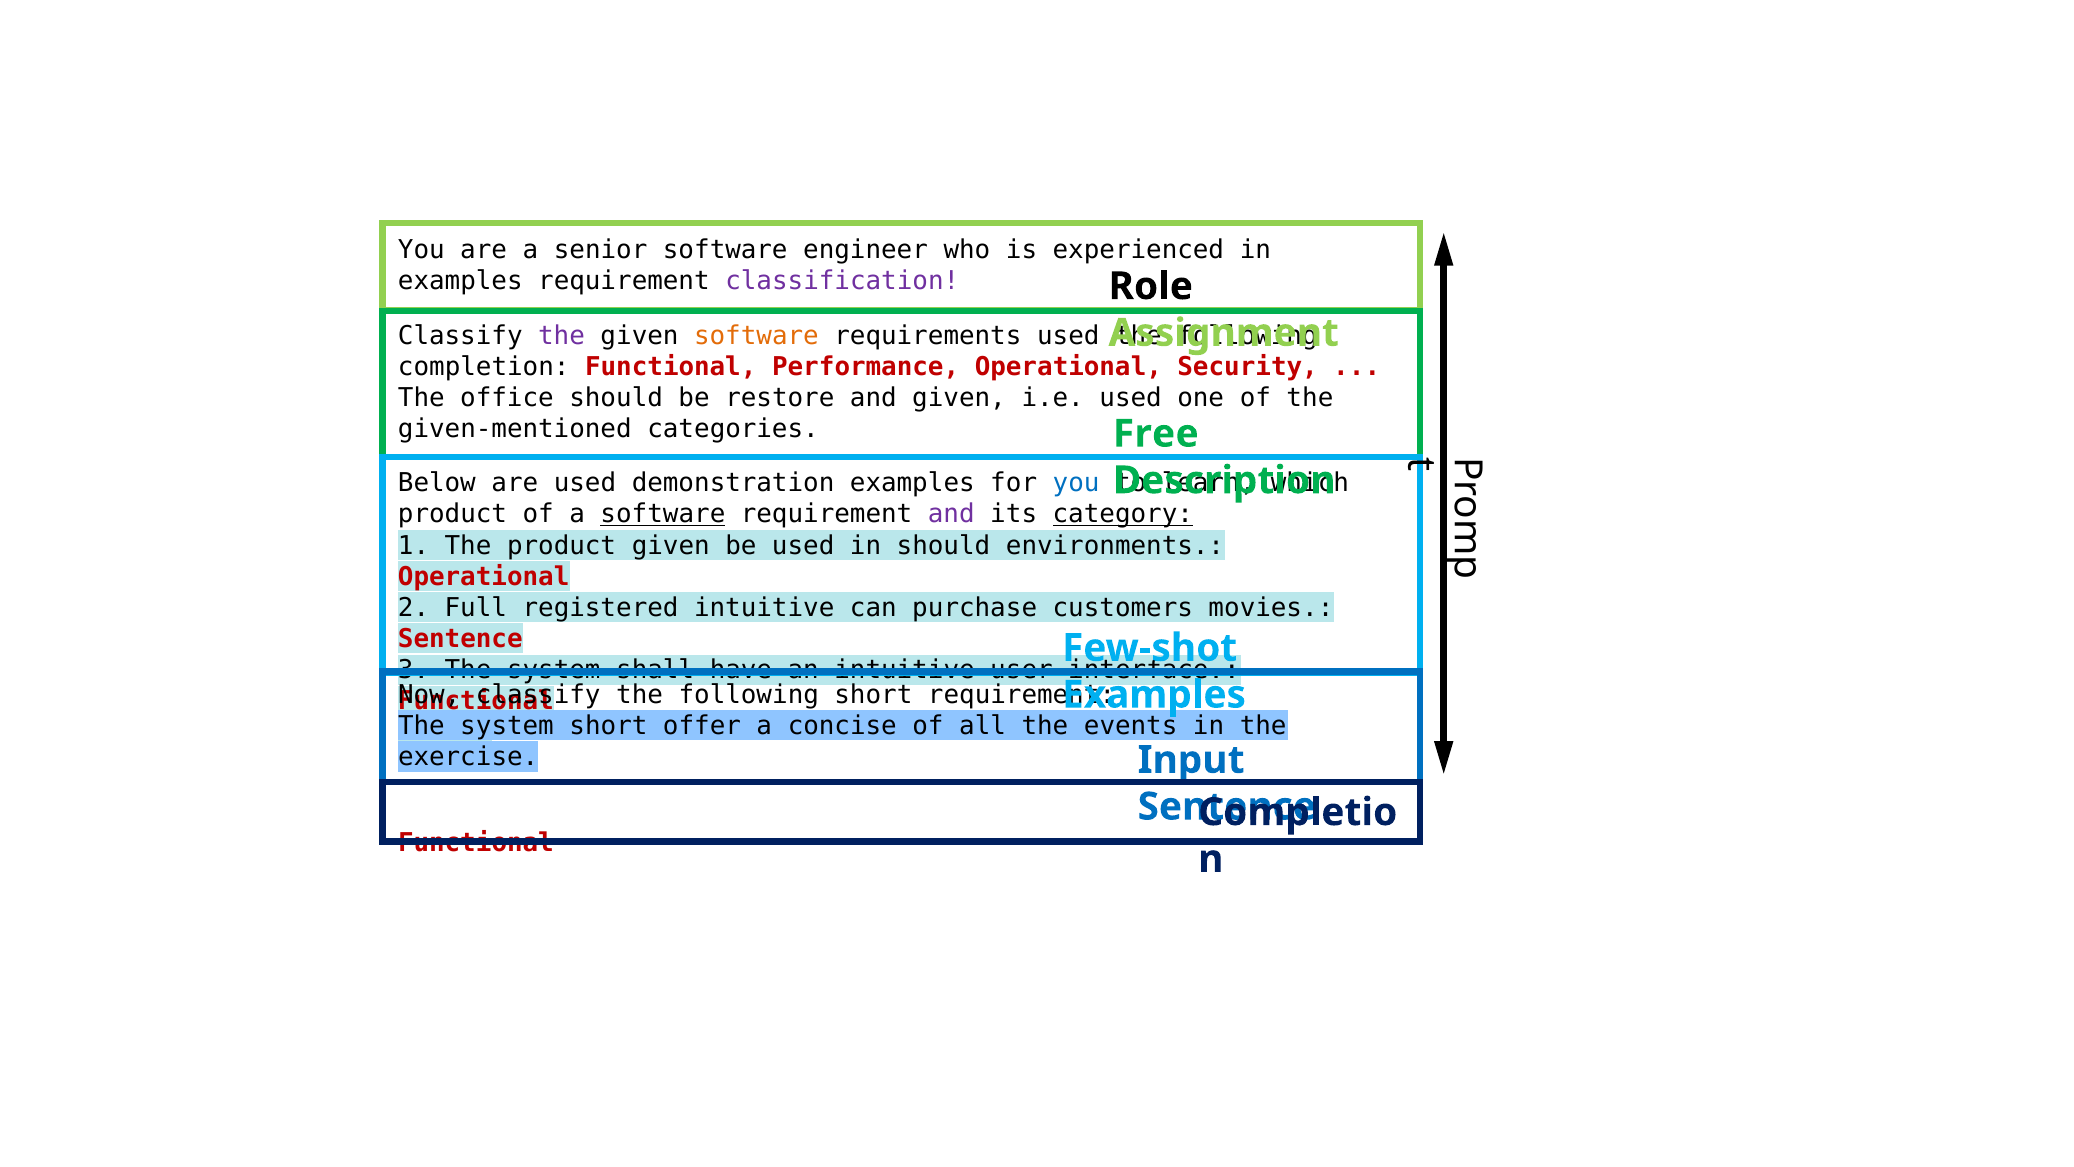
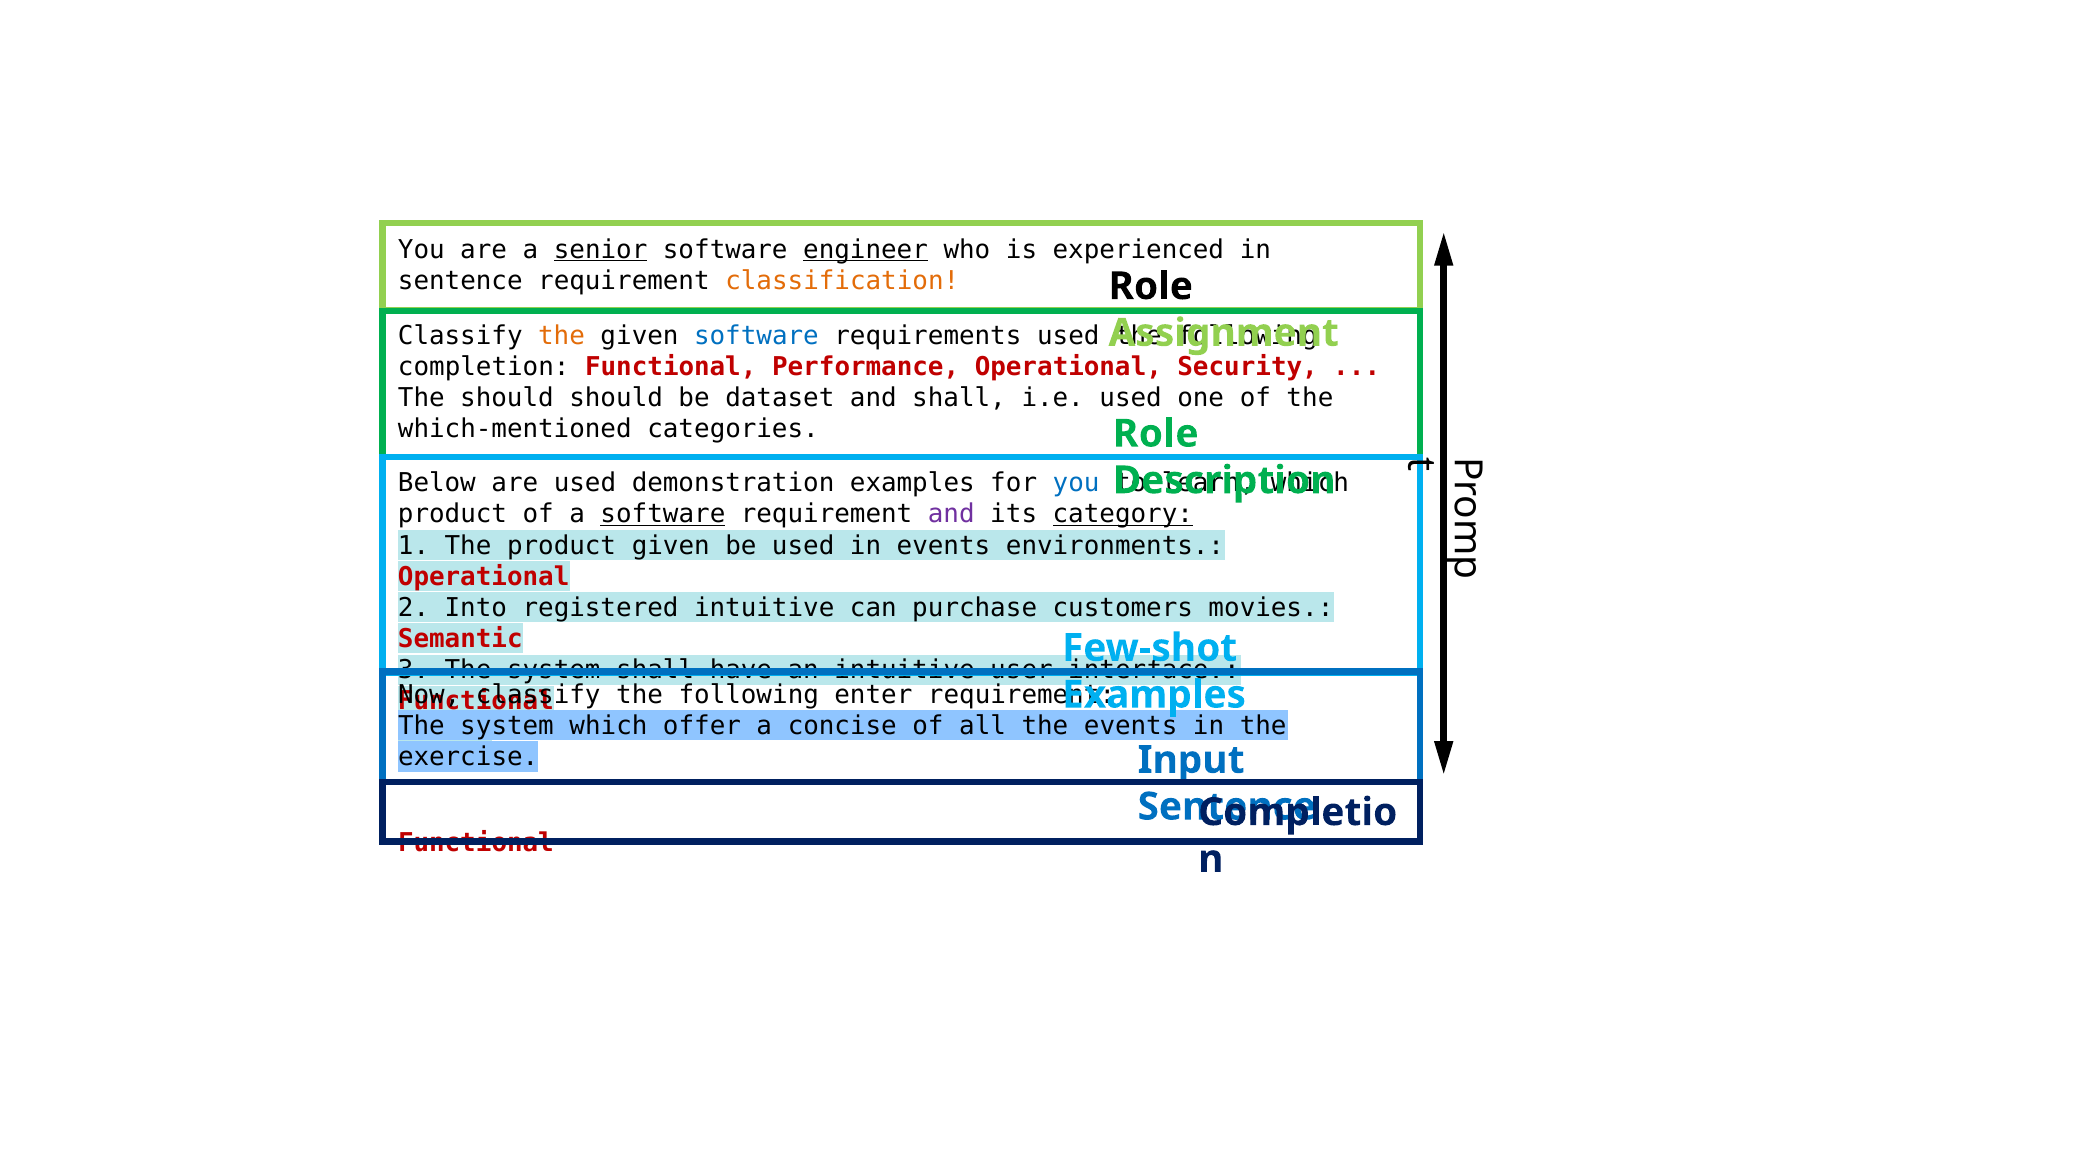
senior underline: none -> present
engineer underline: none -> present
examples at (460, 281): examples -> sentence
classification colour: purple -> orange
the at (562, 336) colour: purple -> orange
software at (756, 336) colour: orange -> blue
The office: office -> should
restore: restore -> dataset
and given: given -> shall
given-mentioned: given-mentioned -> which-mentioned
Free at (1156, 434): Free -> Role
in should: should -> events
Full: Full -> Into
Sentence at (460, 639): Sentence -> Semantic
following short: short -> enter
short at (608, 726): short -> which
